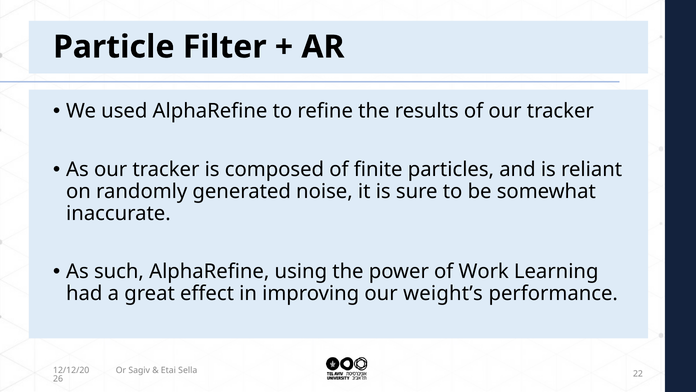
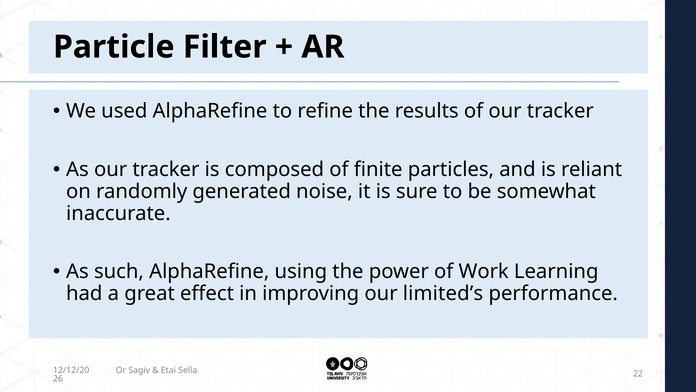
weight’s: weight’s -> limited’s
